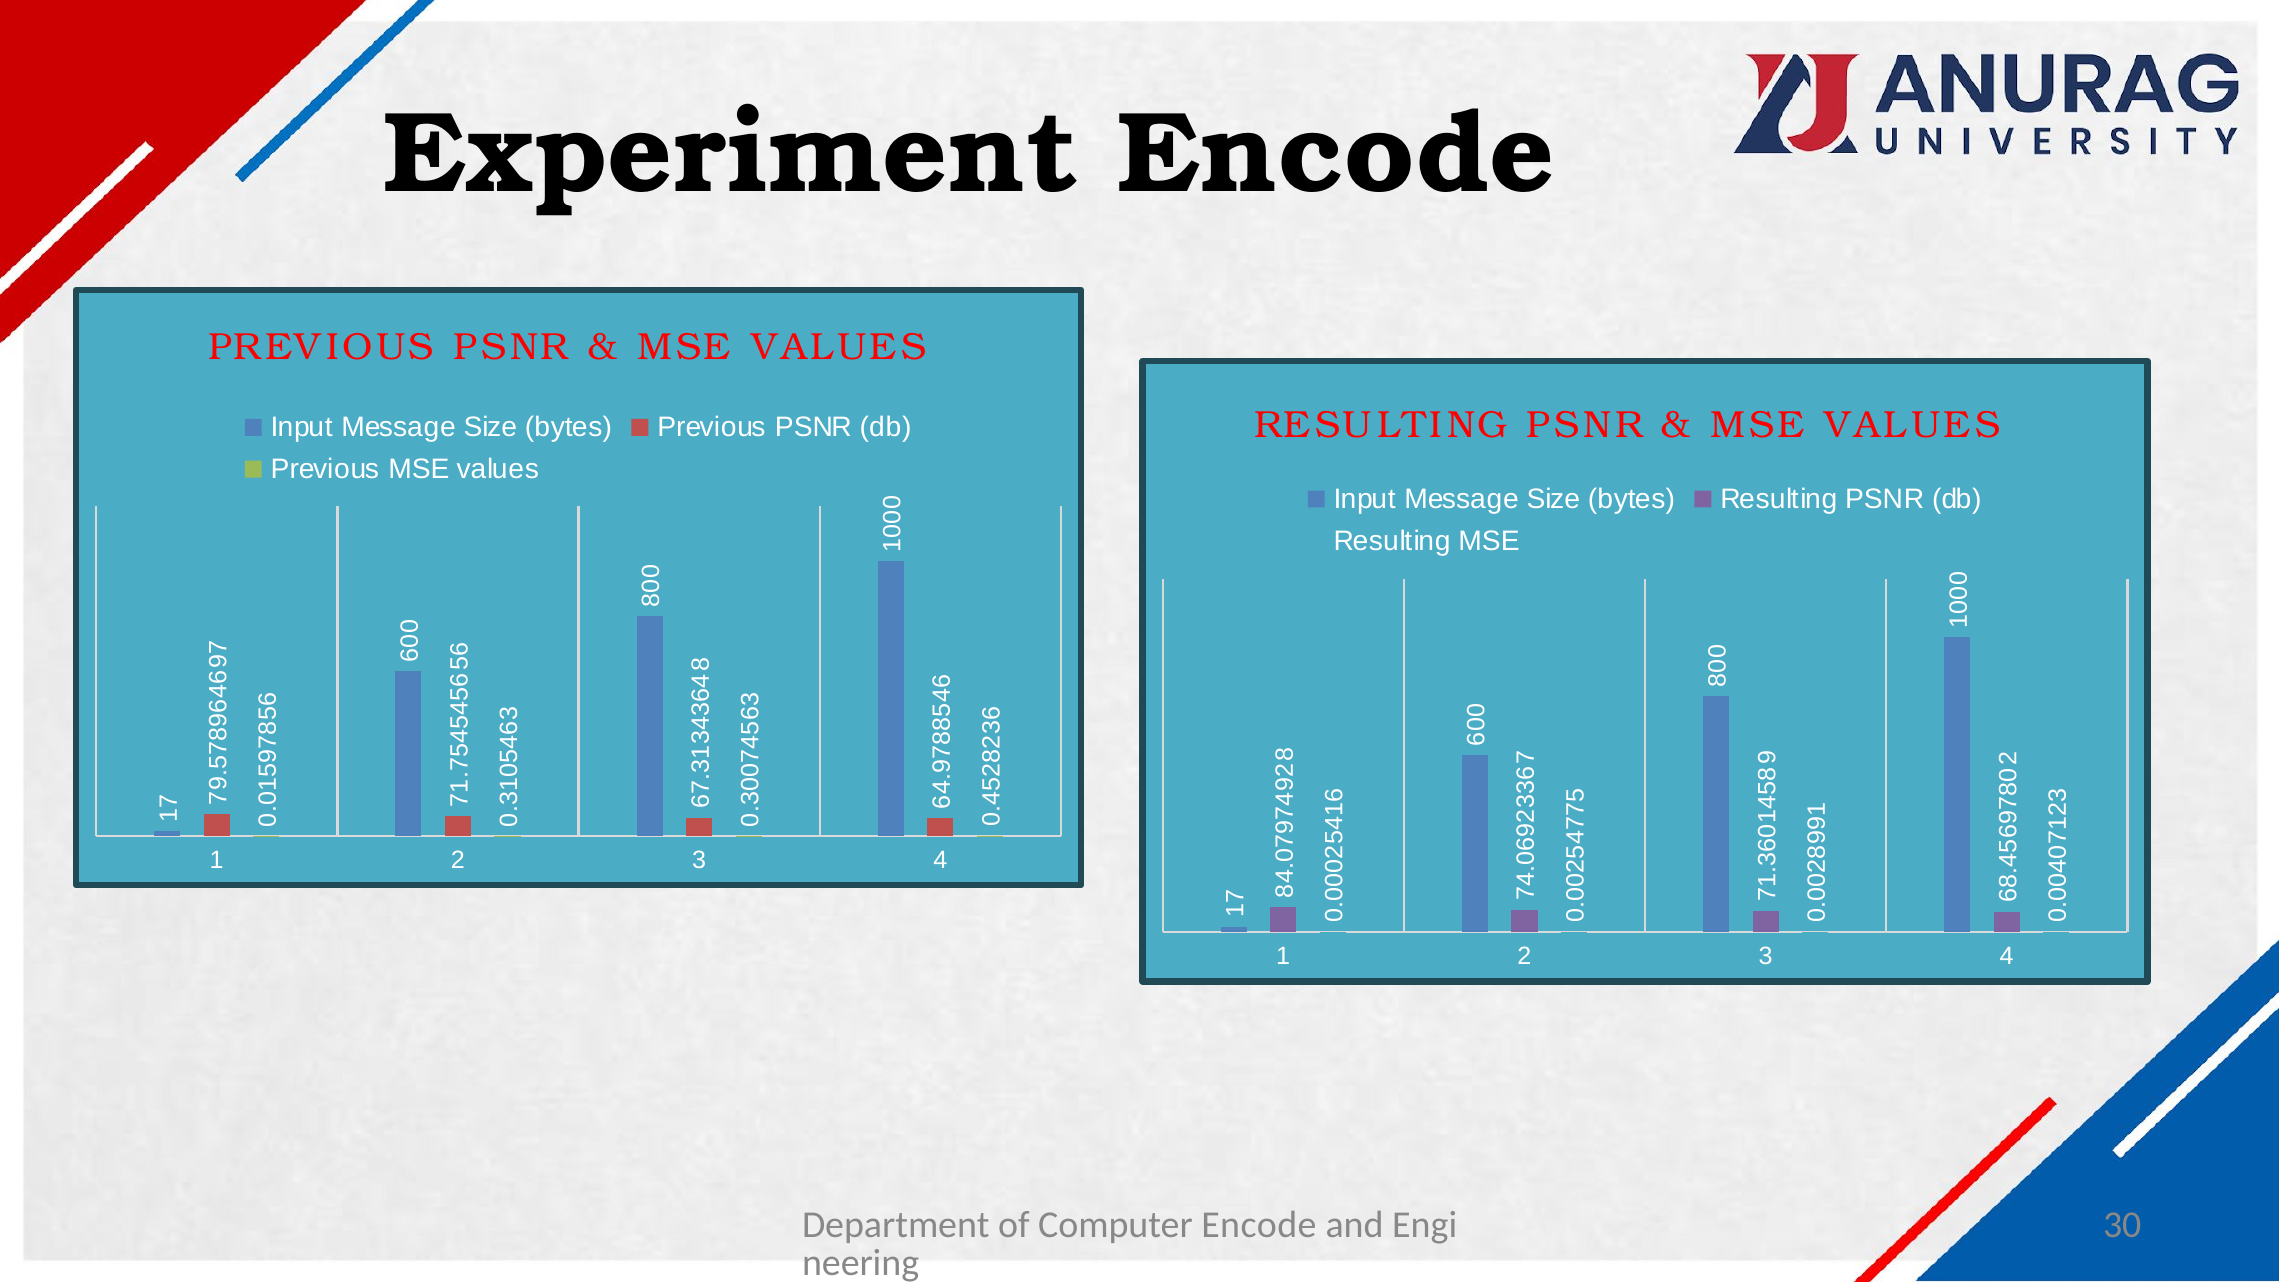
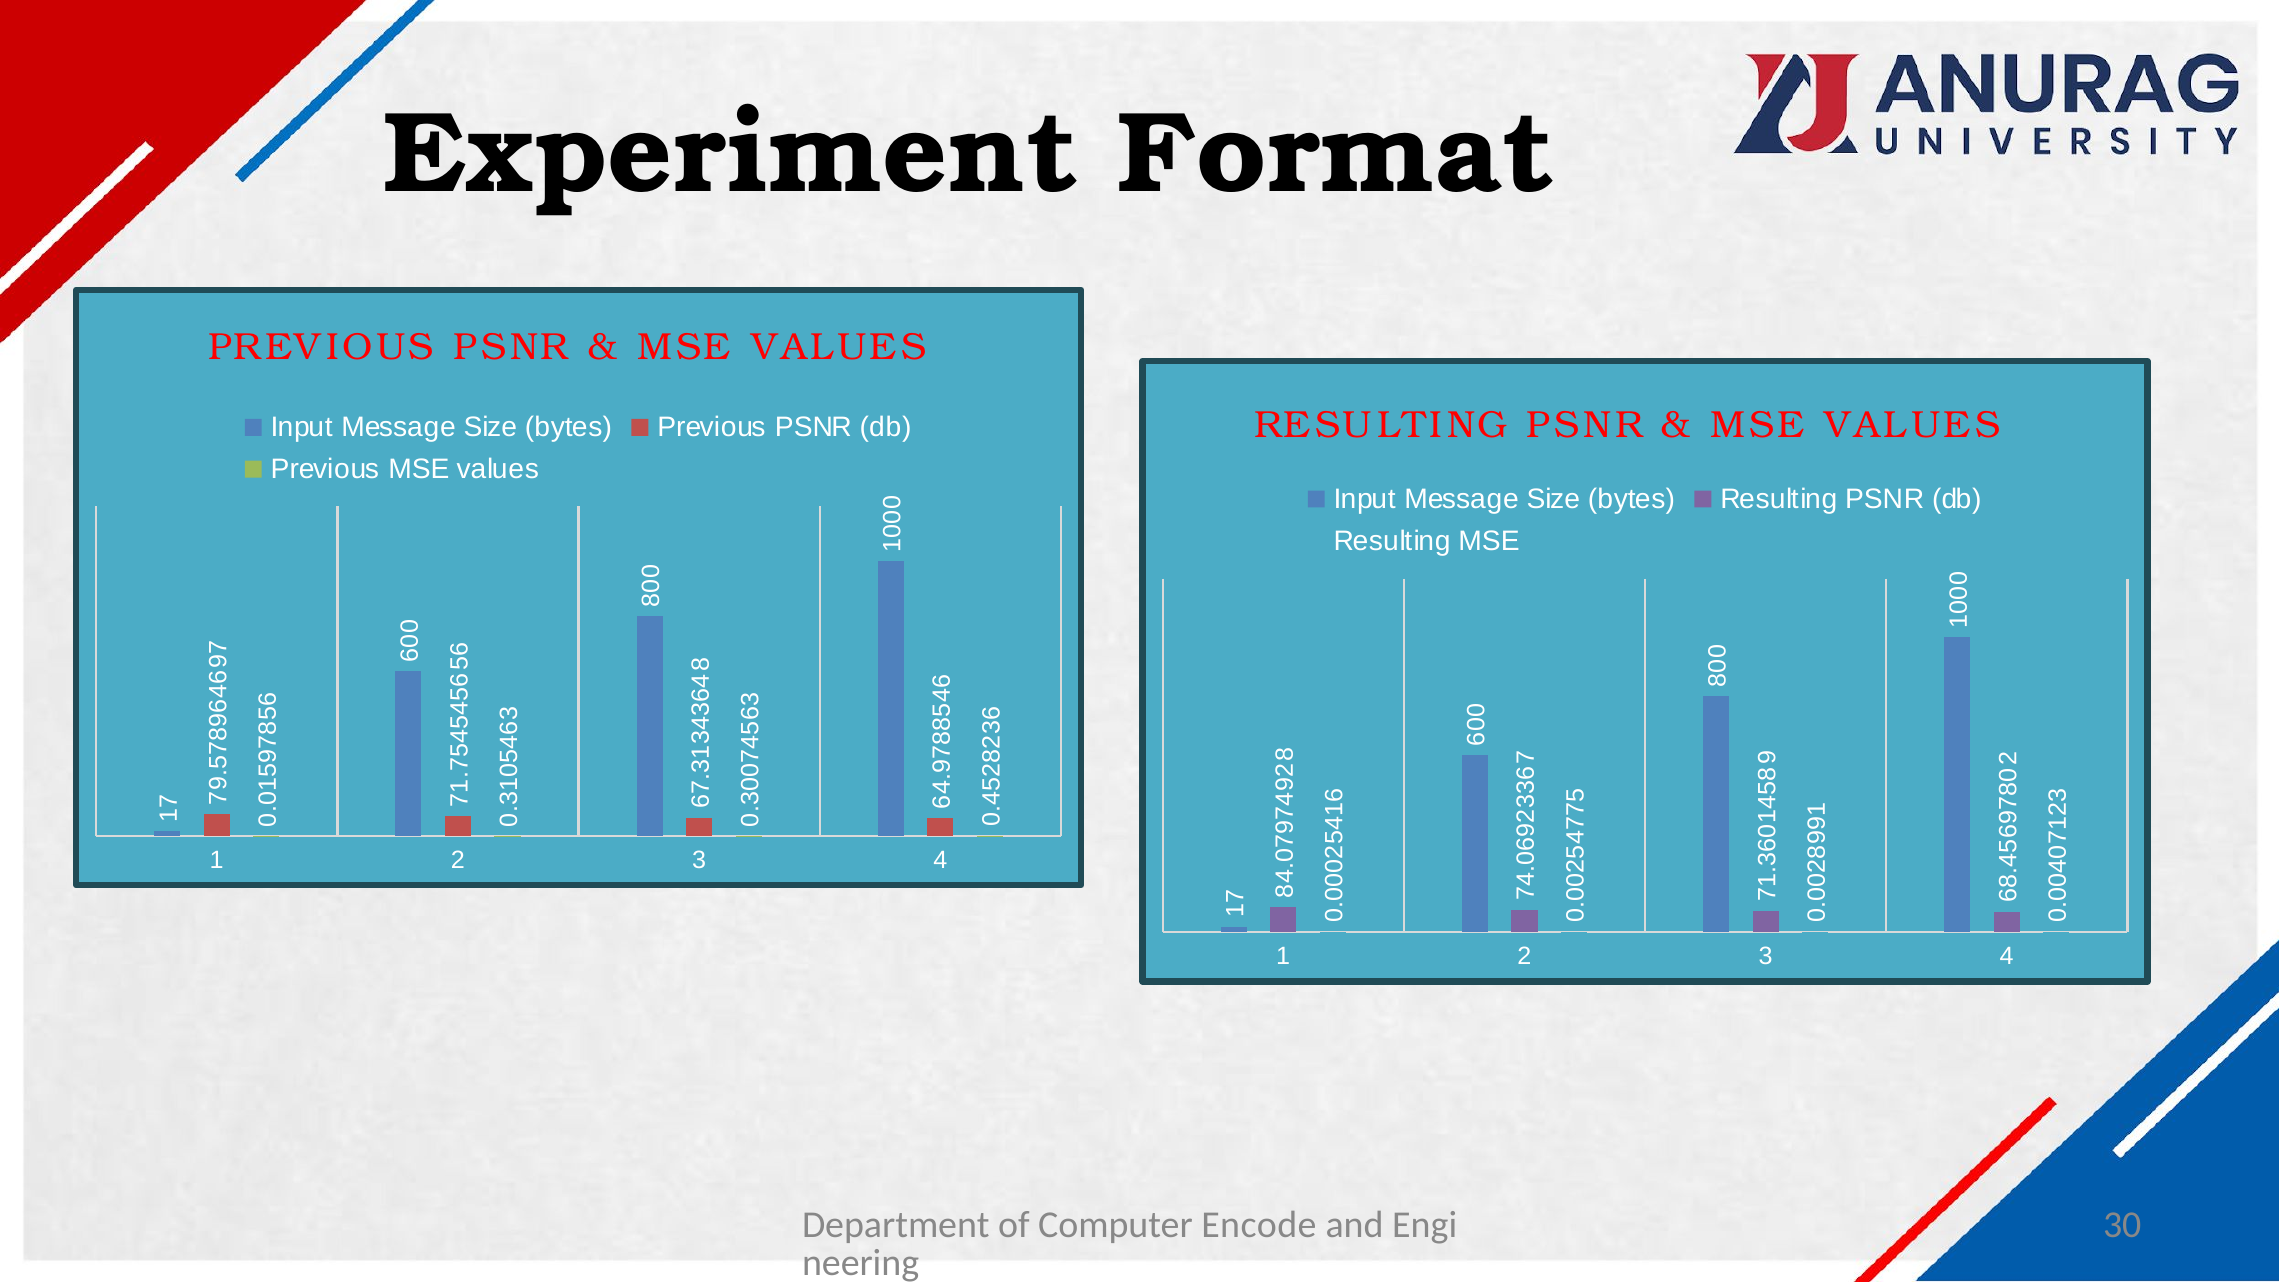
Experiment Encode: Encode -> Format
